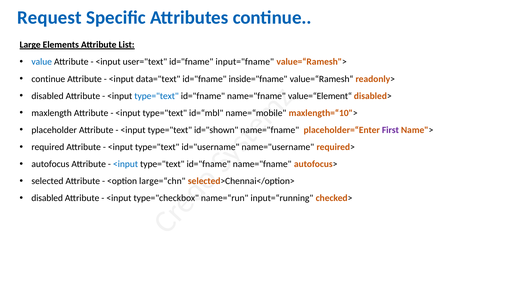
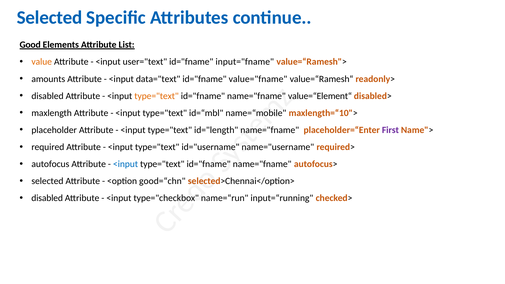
Request at (49, 18): Request -> Selected
Large: Large -> Good
value colour: blue -> orange
continue at (48, 79): continue -> amounts
inside="fname: inside="fname -> value="fname
type="text at (157, 96) colour: blue -> orange
id="shown: id="shown -> id="length
large=“chn: large=“chn -> good=“chn
